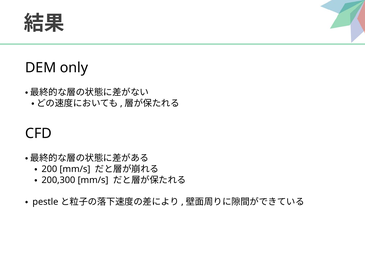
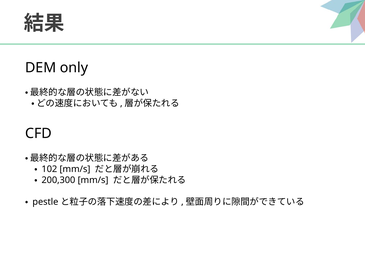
200: 200 -> 102
